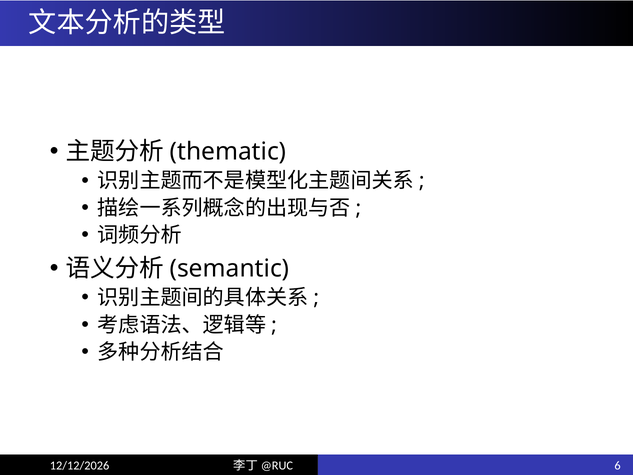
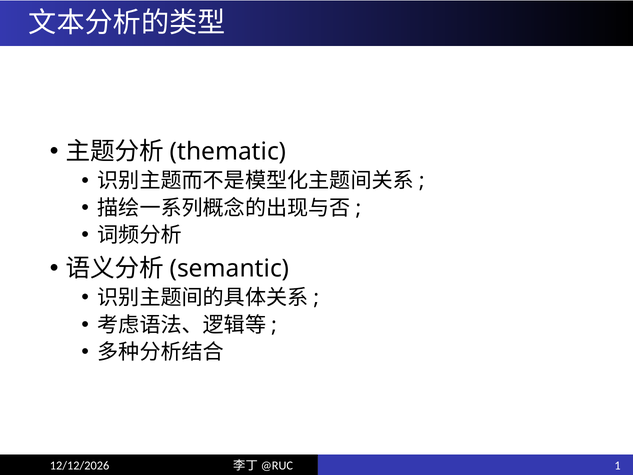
6: 6 -> 1
